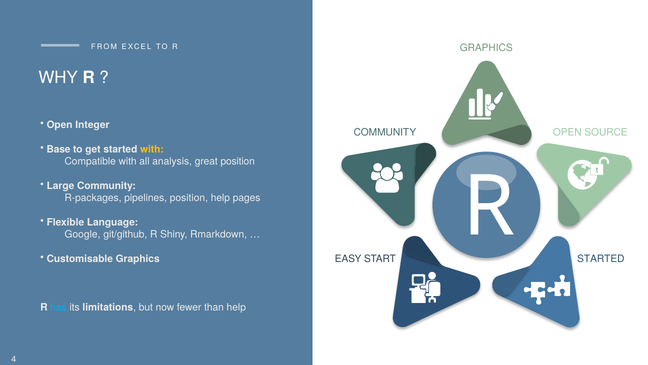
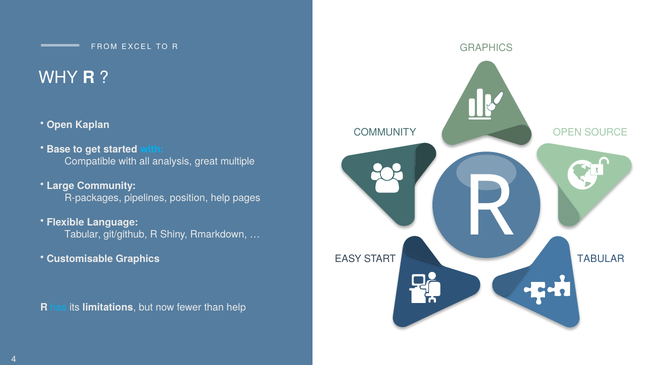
Integer: Integer -> Kaplan
with at (152, 149) colour: yellow -> light blue
great position: position -> multiple
Google at (83, 234): Google -> Tabular
STARTED at (601, 259): STARTED -> TABULAR
